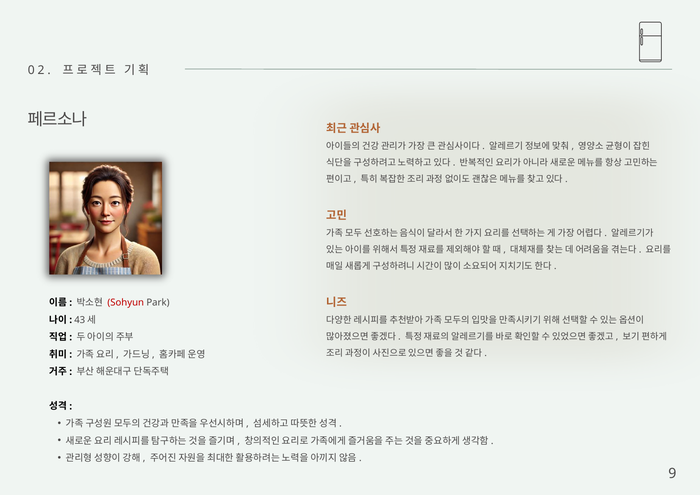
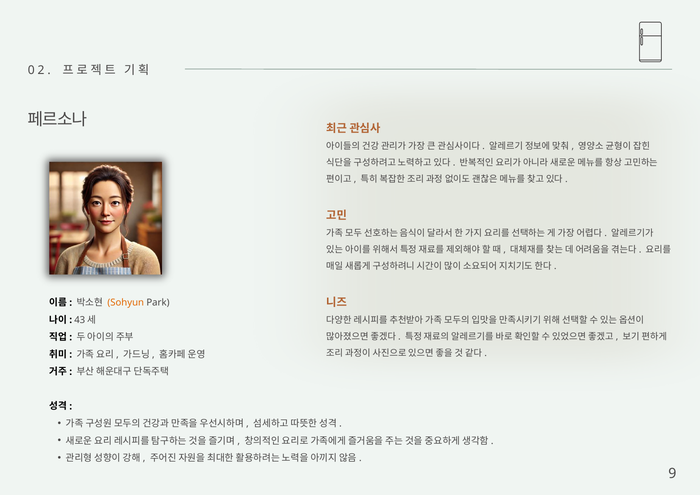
Sohyun colour: red -> orange
